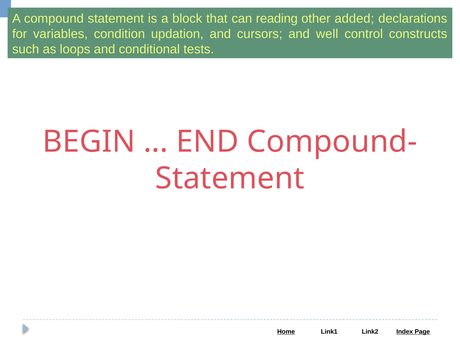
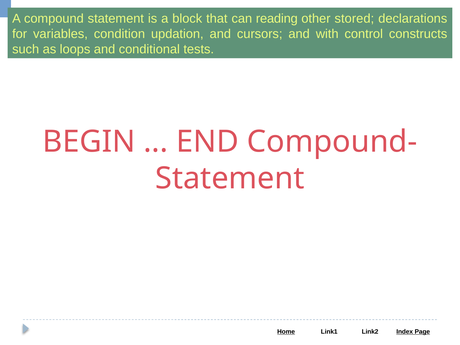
added: added -> stored
well: well -> with
